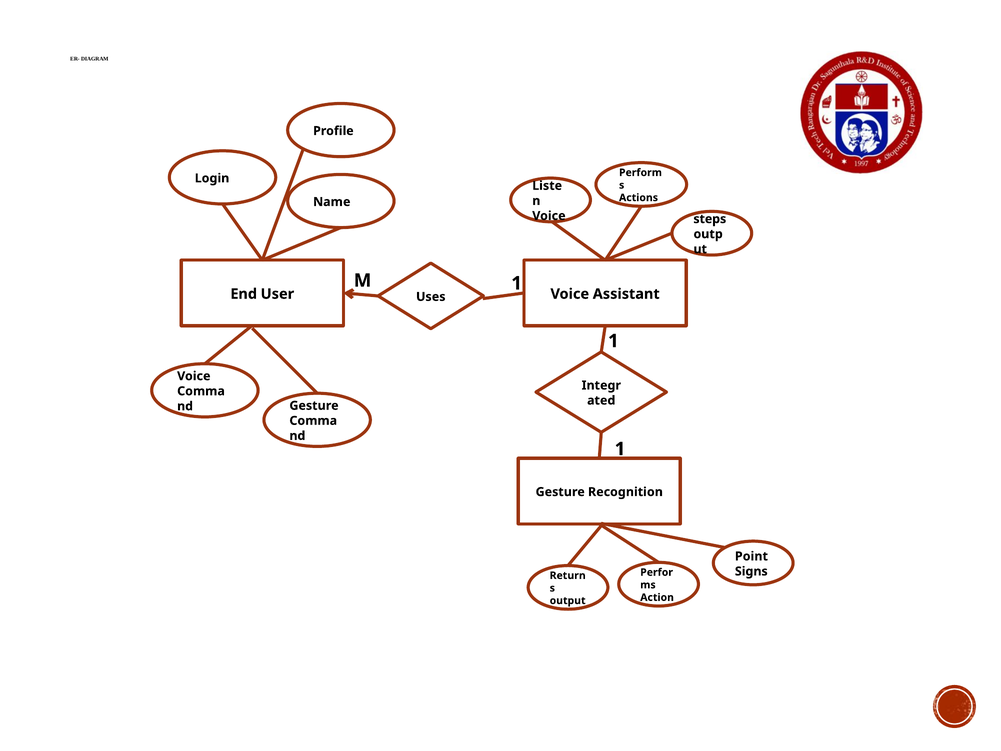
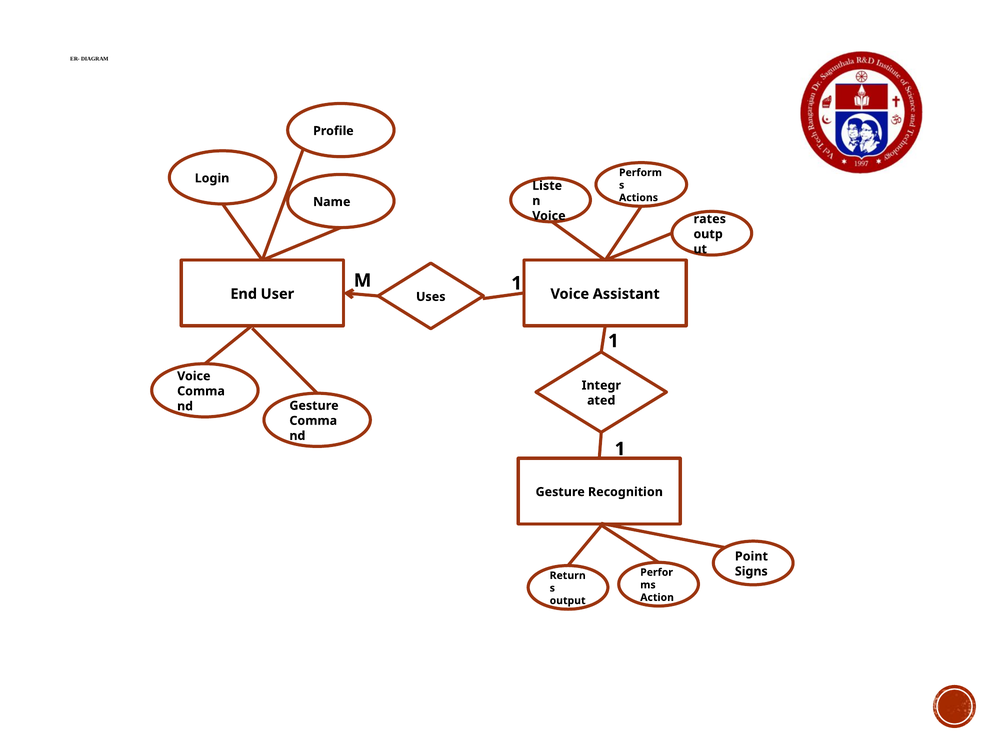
steps: steps -> rates
